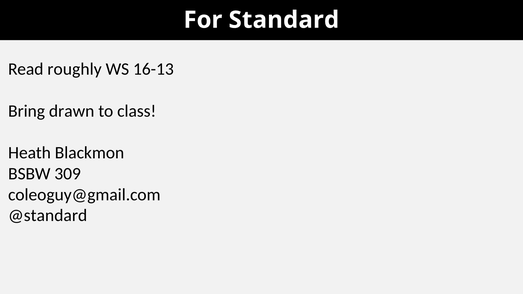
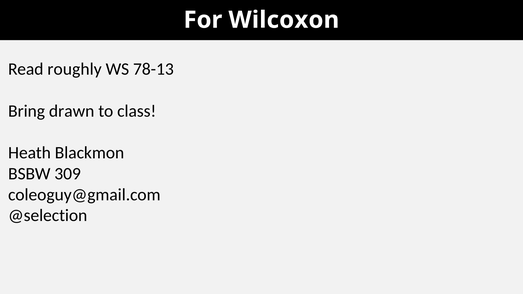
Standard: Standard -> Wilcoxon
16-13: 16-13 -> 78-13
@standard: @standard -> @selection
